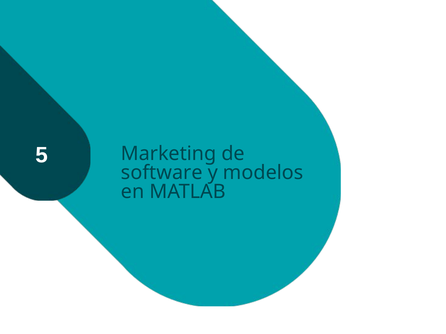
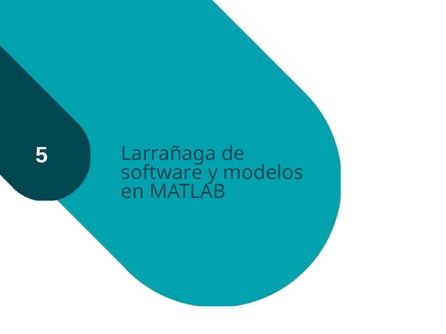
Marketing: Marketing -> Larrañaga
